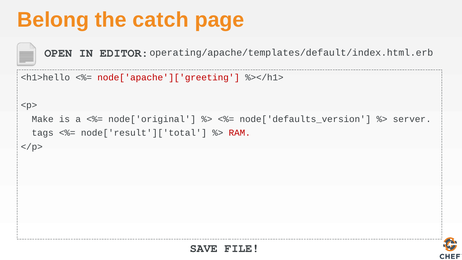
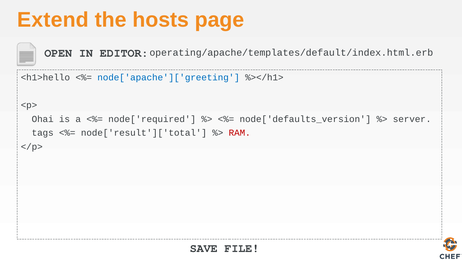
Belong: Belong -> Extend
catch: catch -> hosts
node['apache']['greeting colour: red -> blue
Make: Make -> Ohai
node['original: node['original -> node['required
